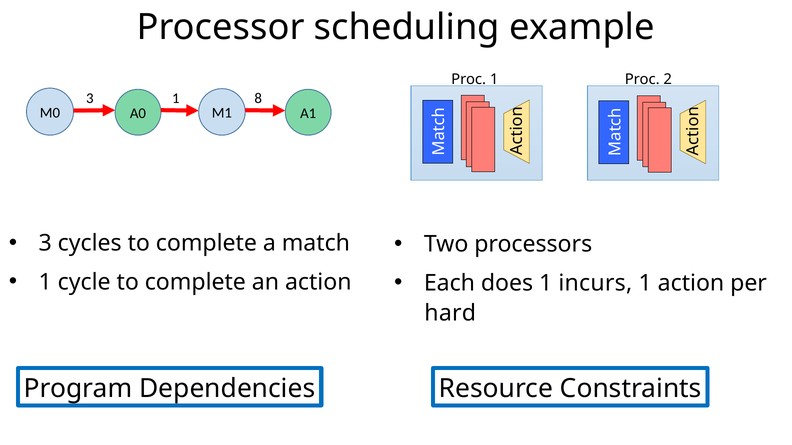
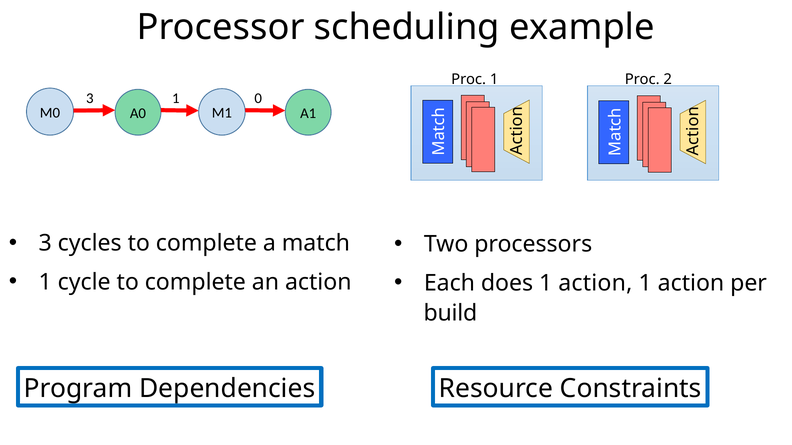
8: 8 -> 0
does 1 incurs: incurs -> action
hard: hard -> build
